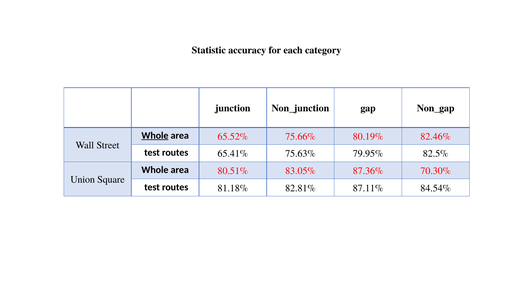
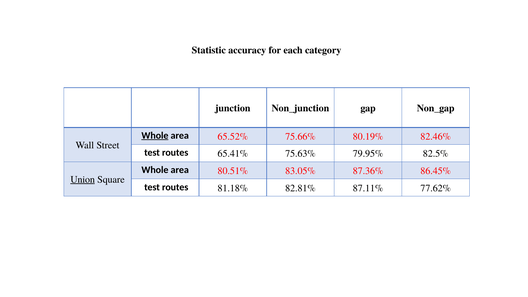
70.30%: 70.30% -> 86.45%
Union underline: none -> present
84.54%: 84.54% -> 77.62%
